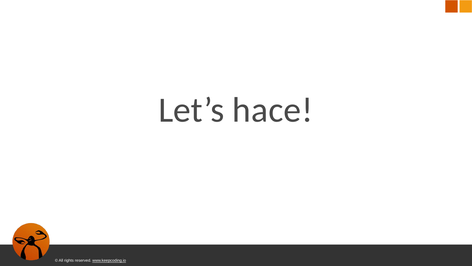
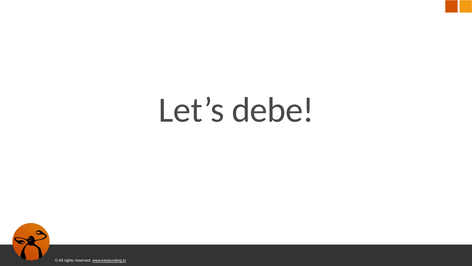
hace: hace -> debe
